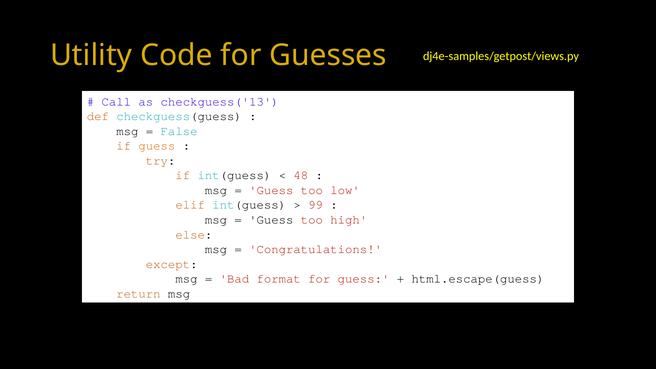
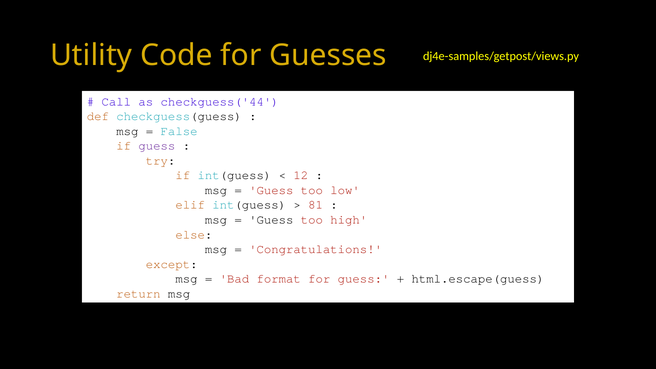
checkguess('13: checkguess('13 -> checkguess('44
guess at (157, 146) colour: orange -> purple
48: 48 -> 12
99: 99 -> 81
